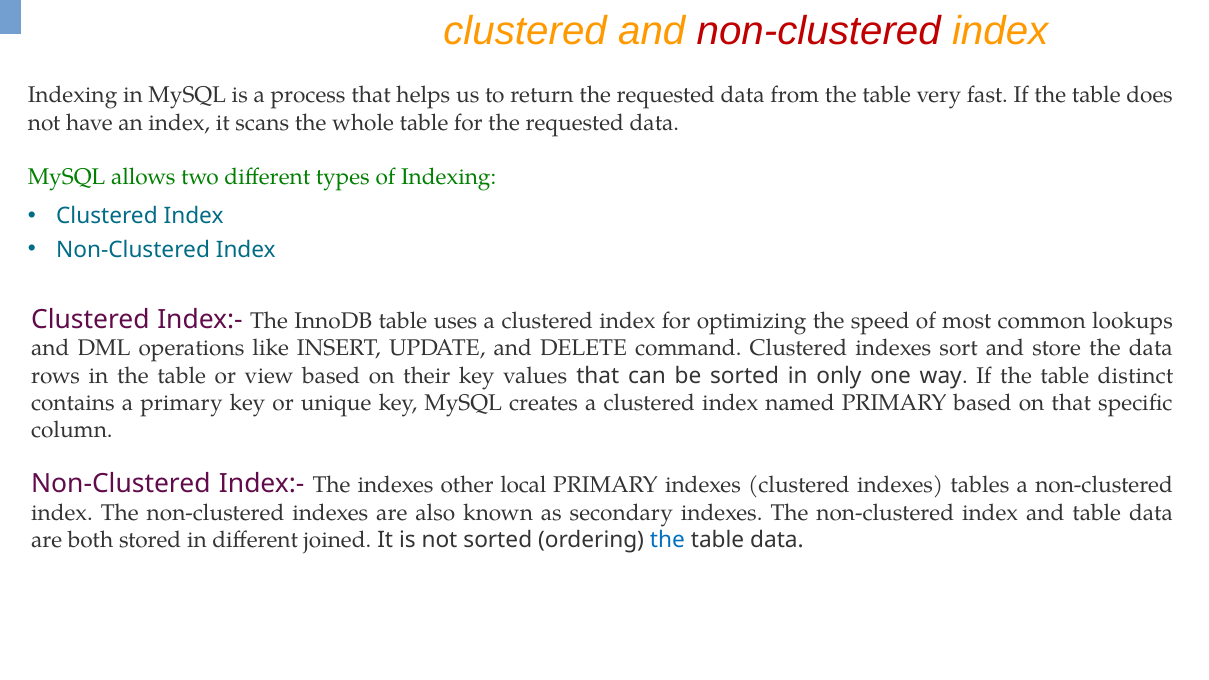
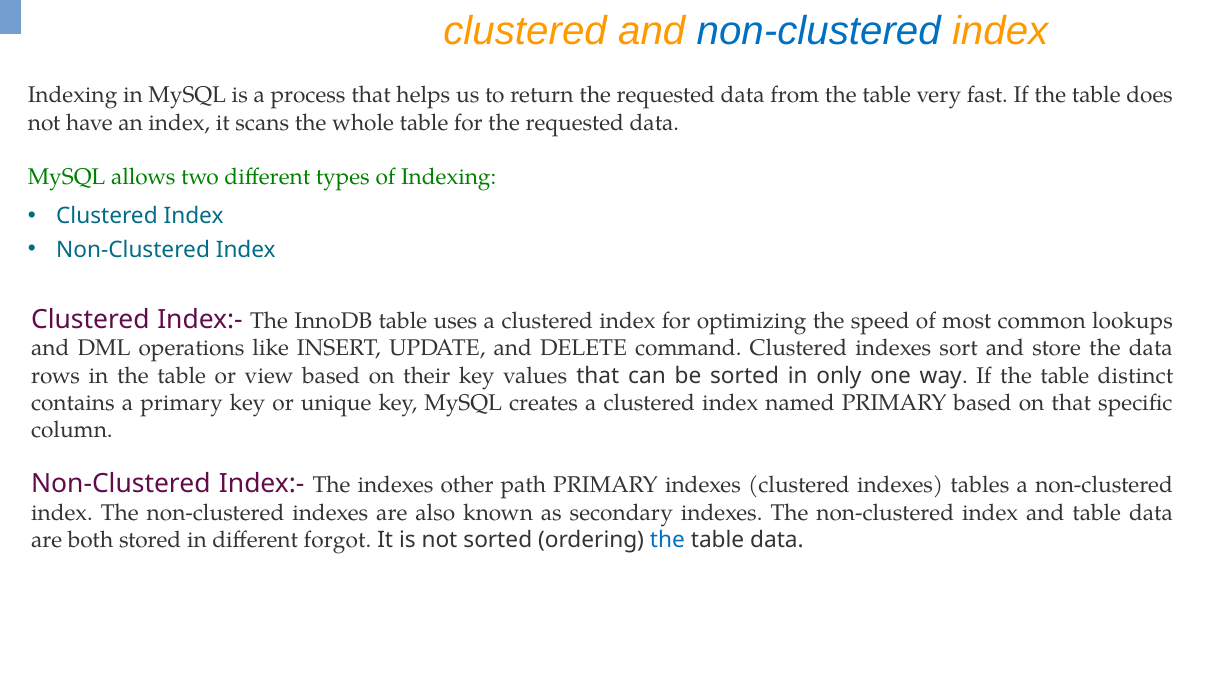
non-clustered at (819, 31) colour: red -> blue
local: local -> path
joined: joined -> forgot
